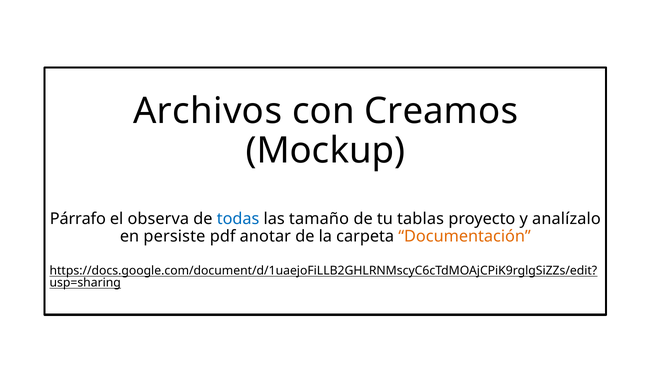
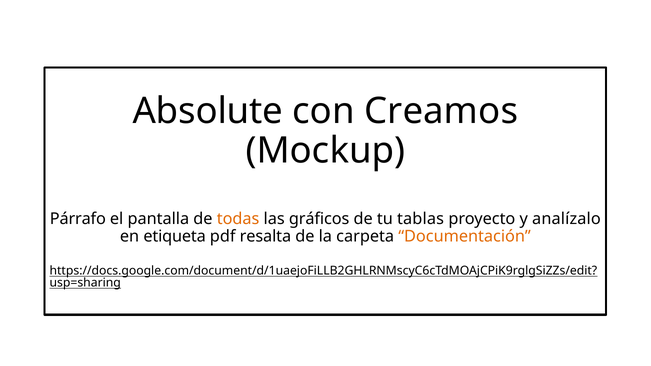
Archivos: Archivos -> Absolute
observa: observa -> pantalla
todas colour: blue -> orange
tamaño: tamaño -> gráficos
persiste: persiste -> etiqueta
anotar: anotar -> resalta
